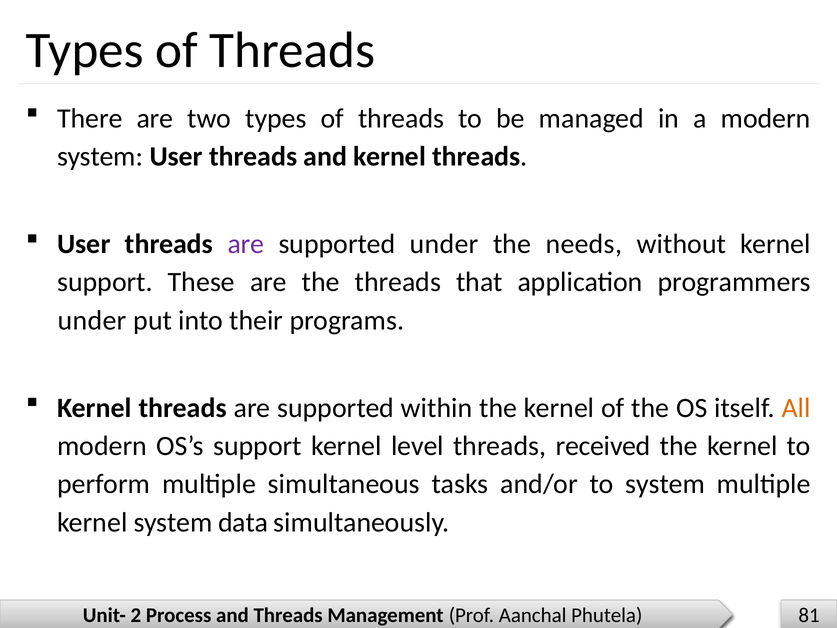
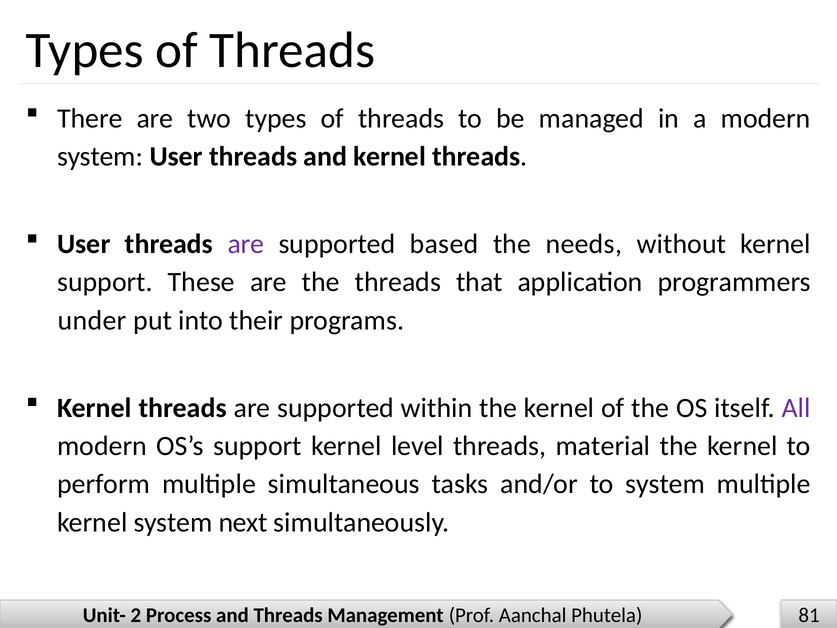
supported under: under -> based
All colour: orange -> purple
received: received -> material
data: data -> next
